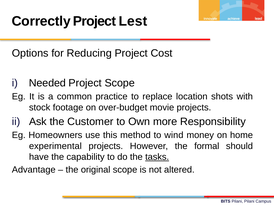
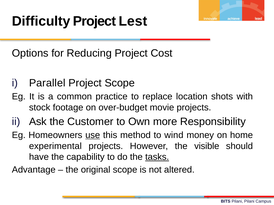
Correctly: Correctly -> Difficulty
Needed: Needed -> Parallel
use underline: none -> present
formal: formal -> visible
